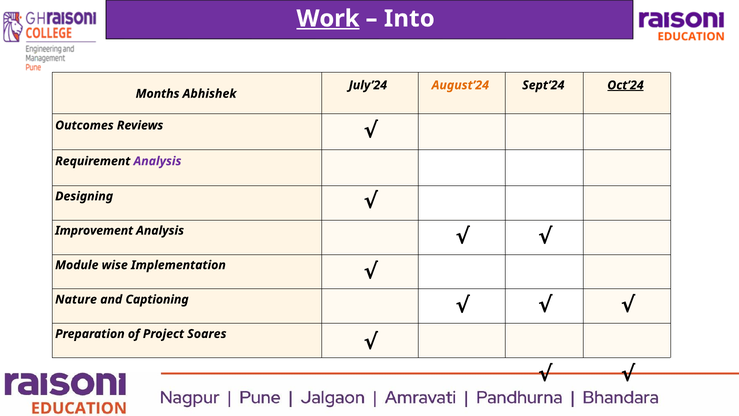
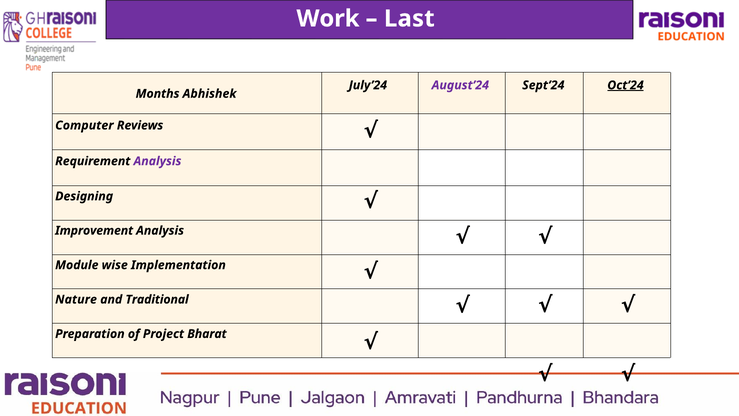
Work underline: present -> none
Into: Into -> Last
August’24 colour: orange -> purple
Outcomes: Outcomes -> Computer
Captioning: Captioning -> Traditional
Soares: Soares -> Bharat
